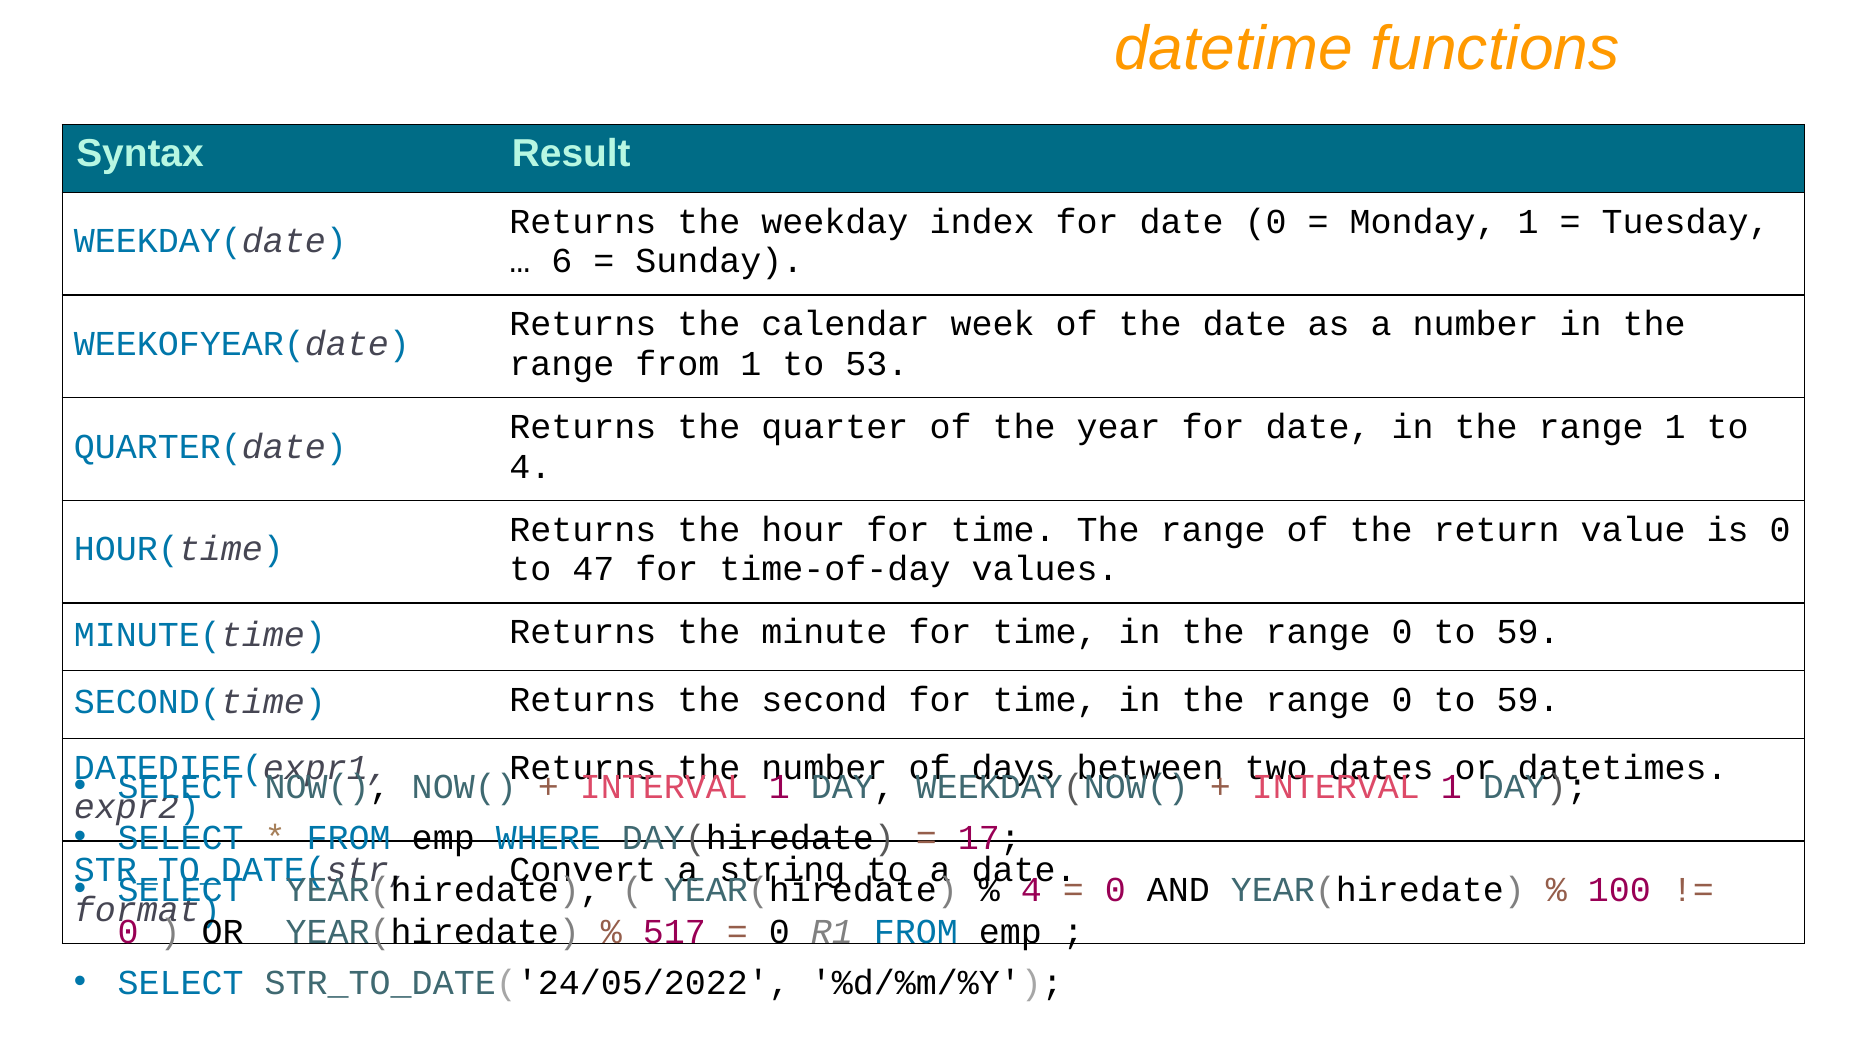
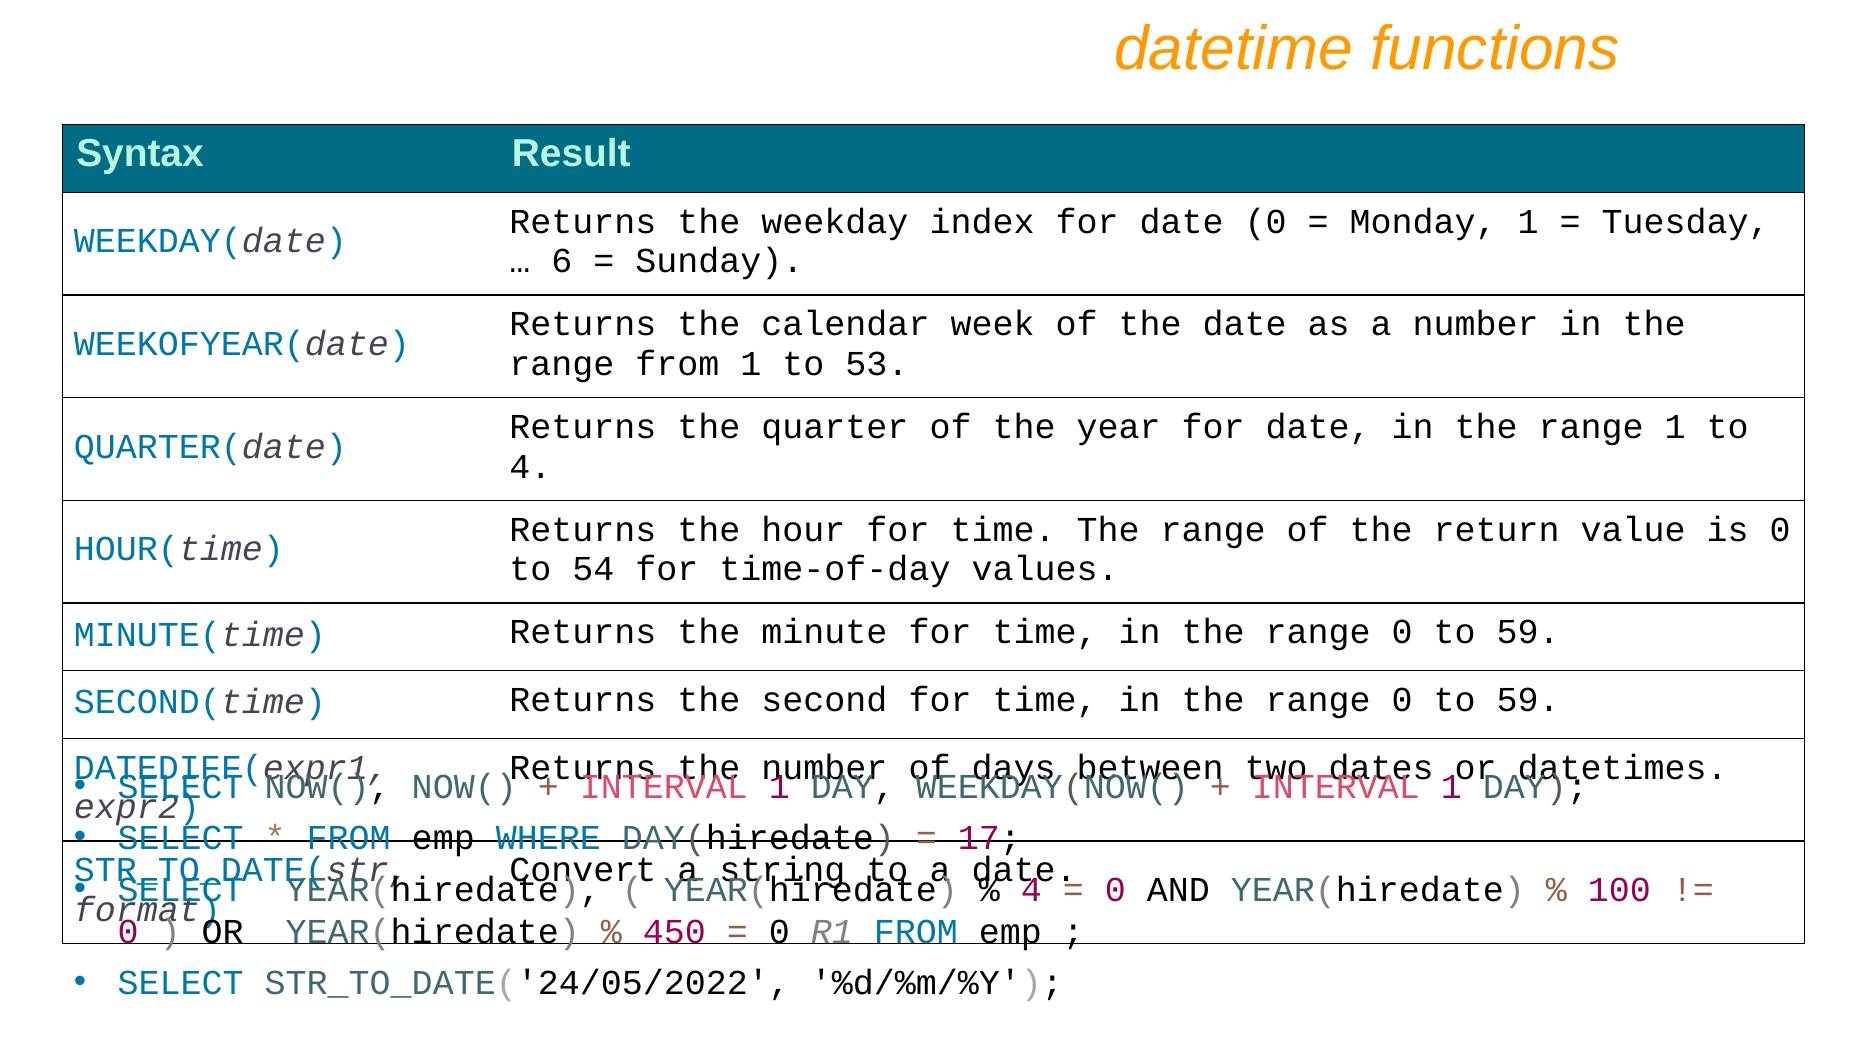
47: 47 -> 54
517: 517 -> 450
